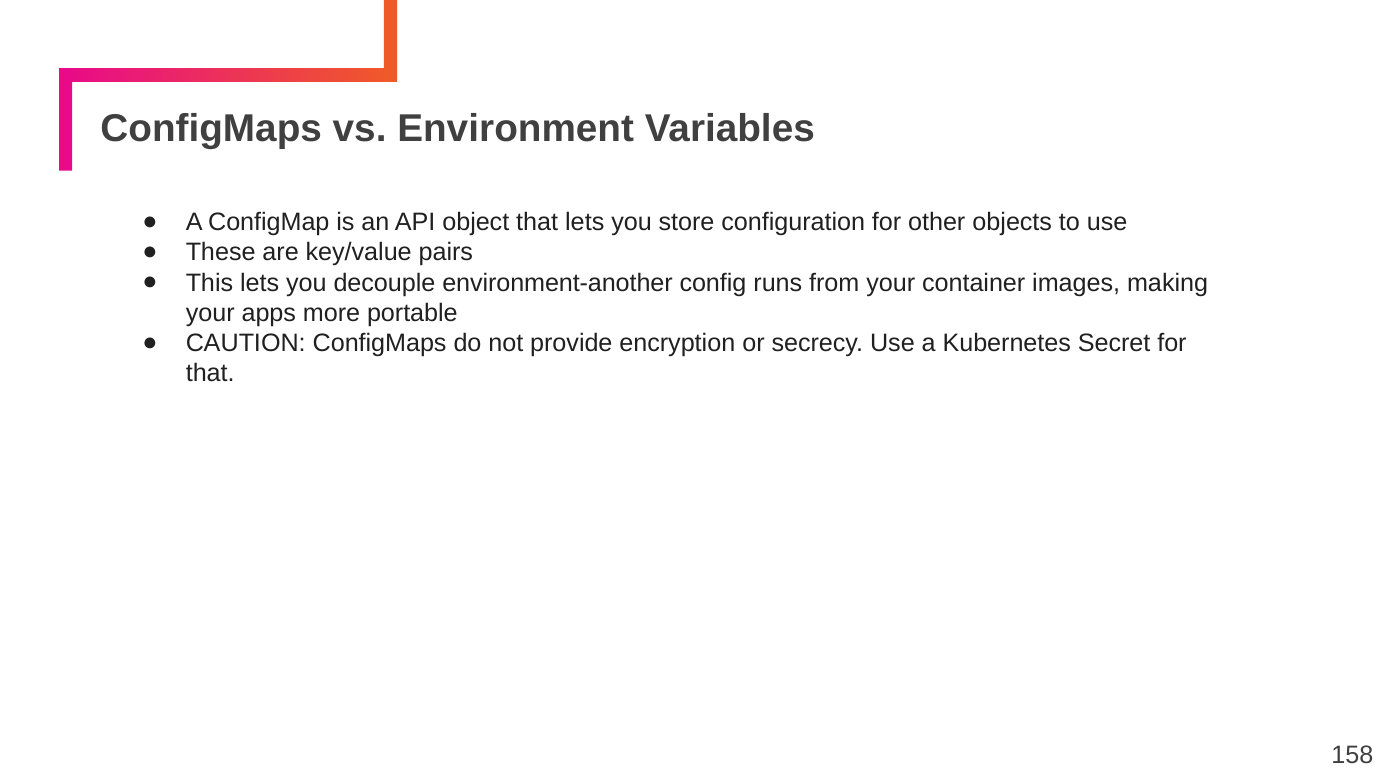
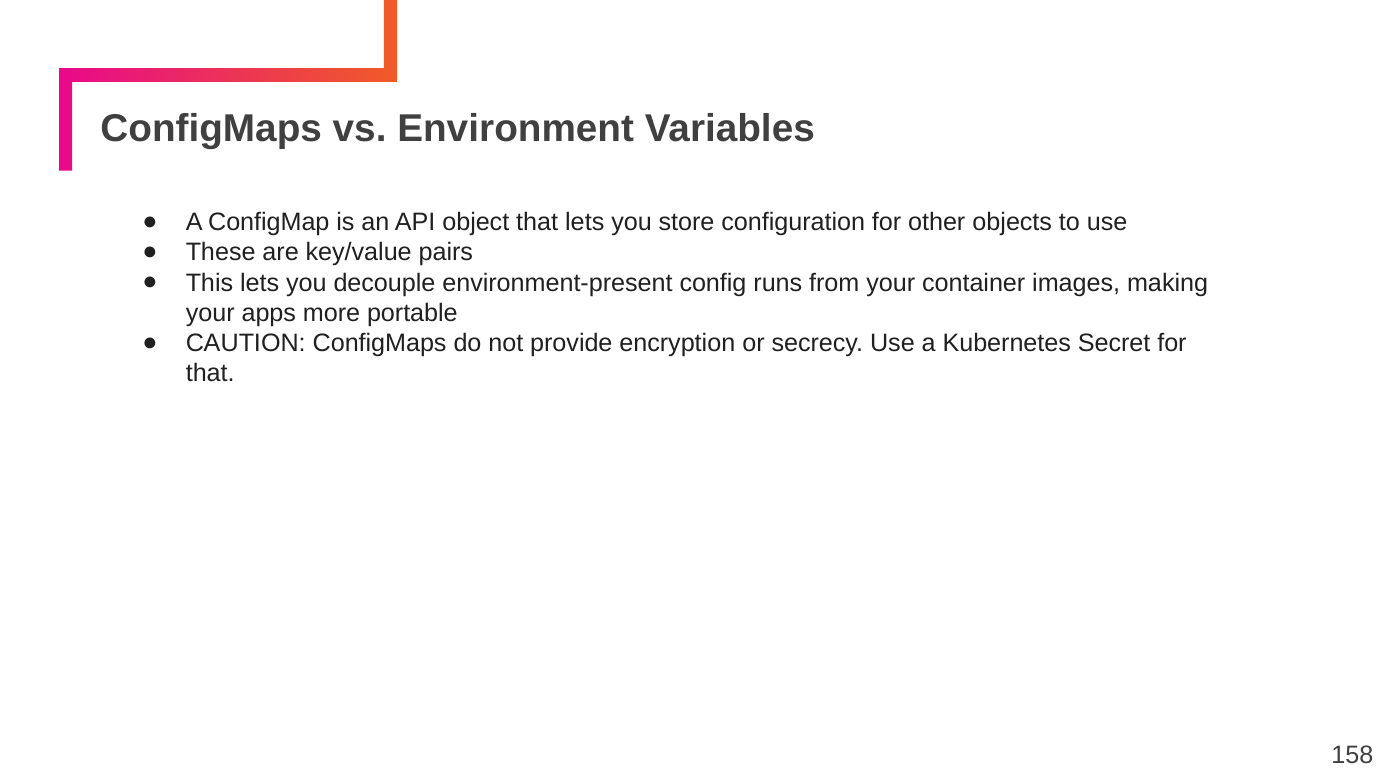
environment-another: environment-another -> environment-present
